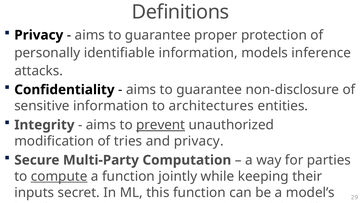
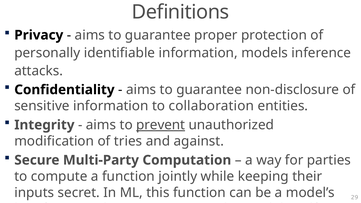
architectures: architectures -> collaboration
and privacy: privacy -> against
compute underline: present -> none
